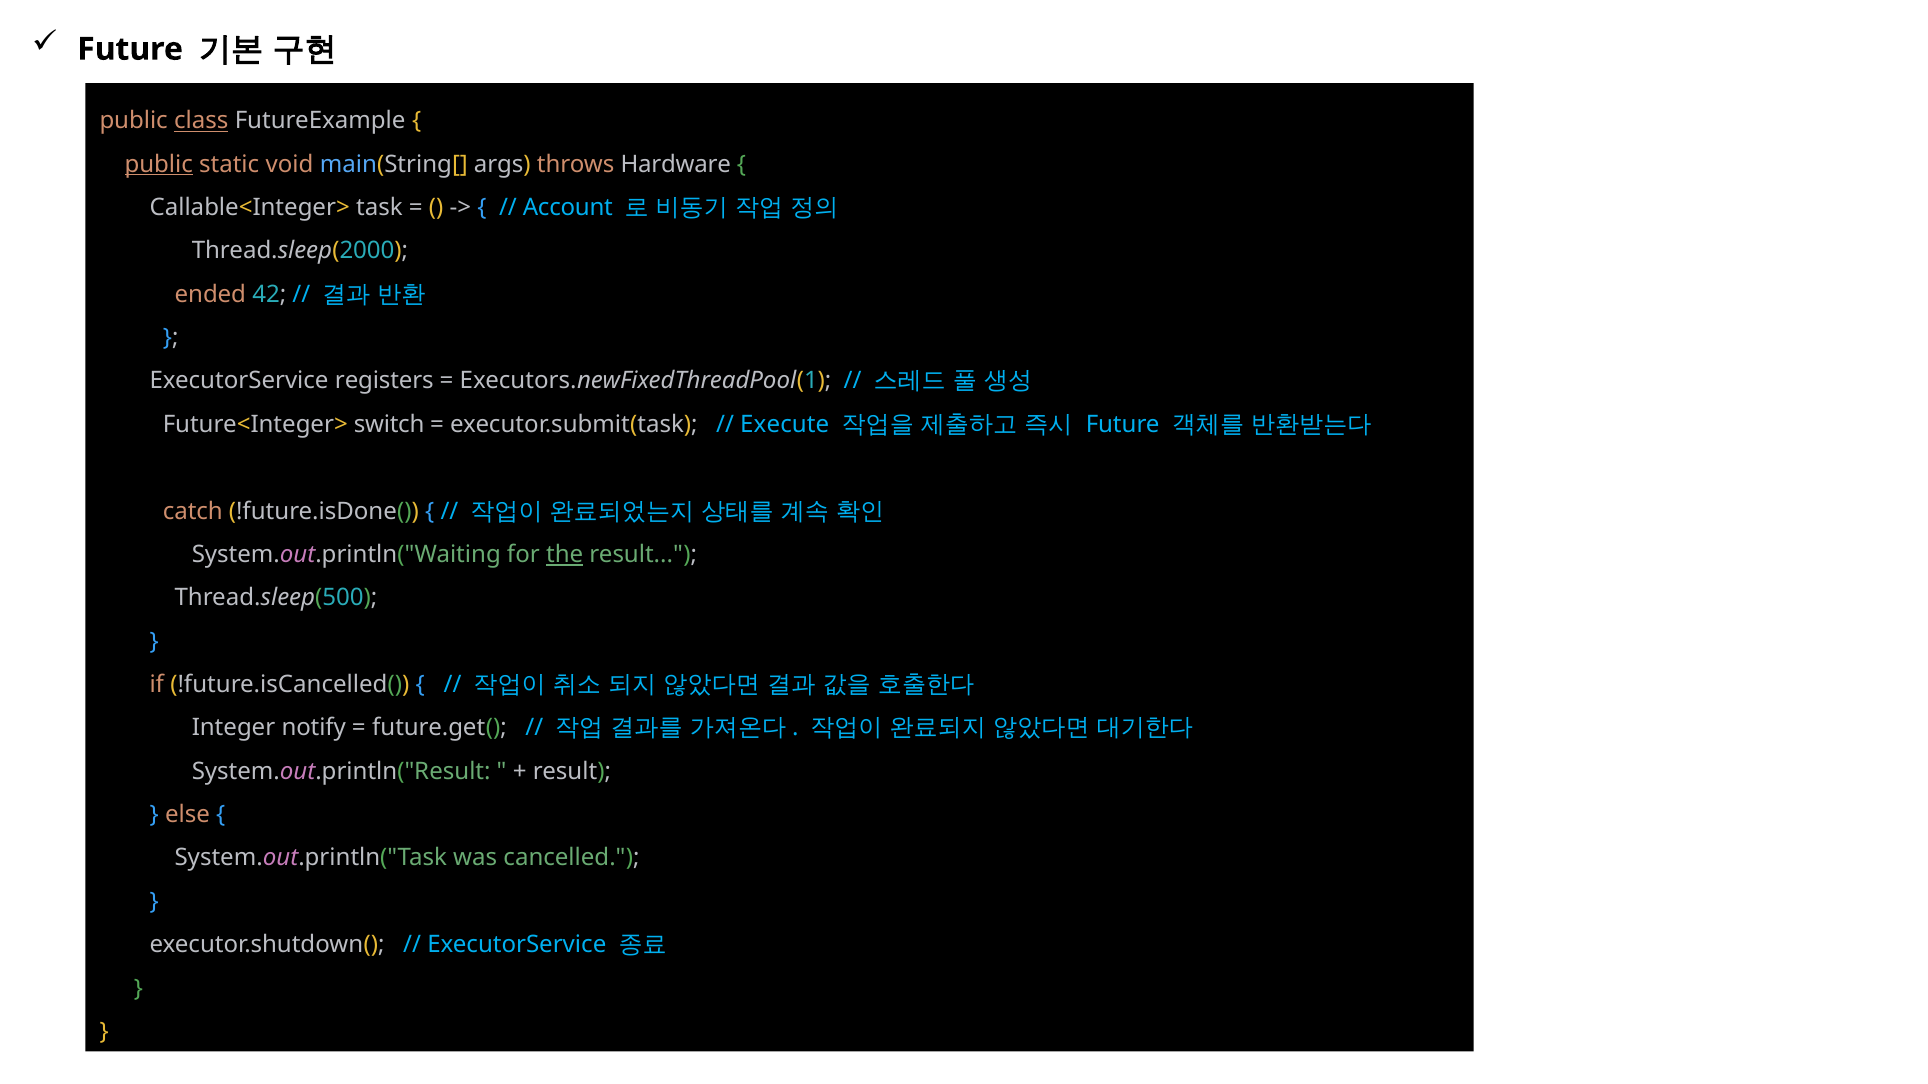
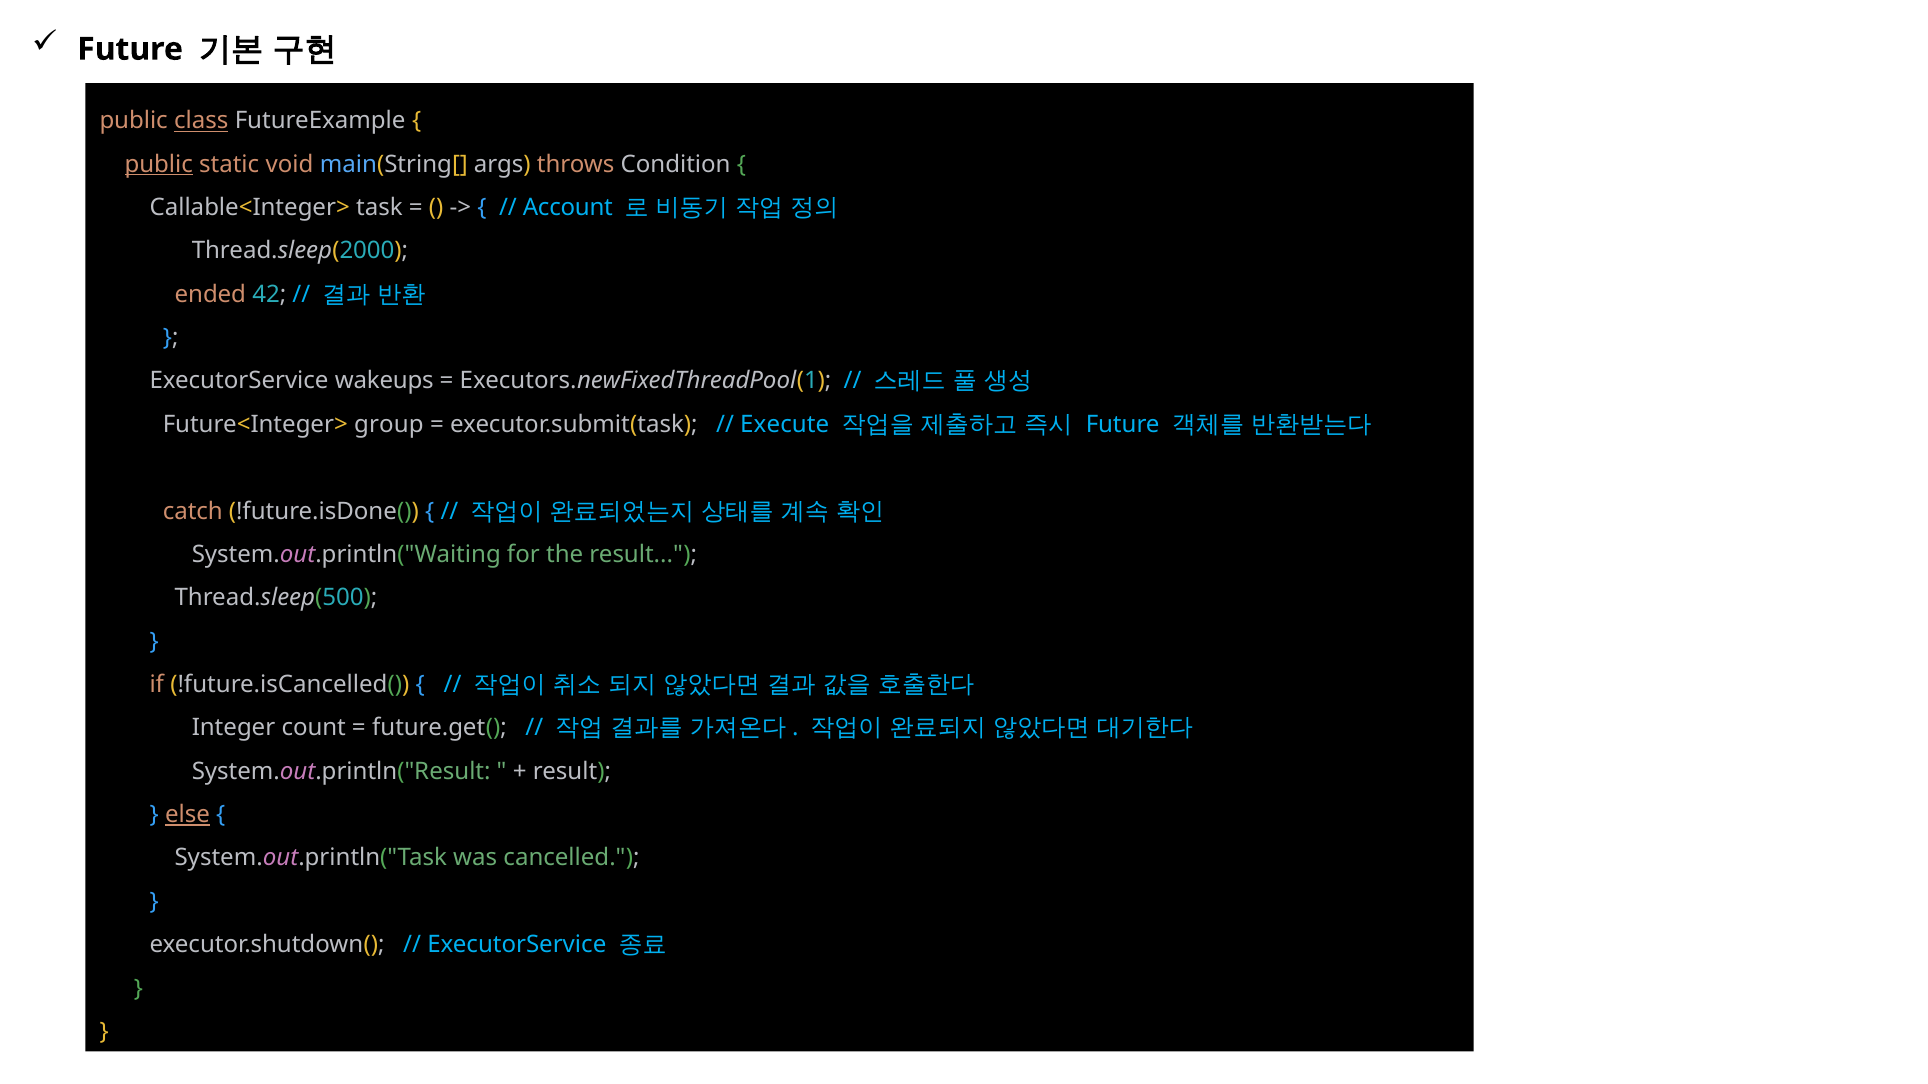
Hardware: Hardware -> Condition
registers: registers -> wakeups
switch: switch -> group
the underline: present -> none
notify: notify -> count
else underline: none -> present
